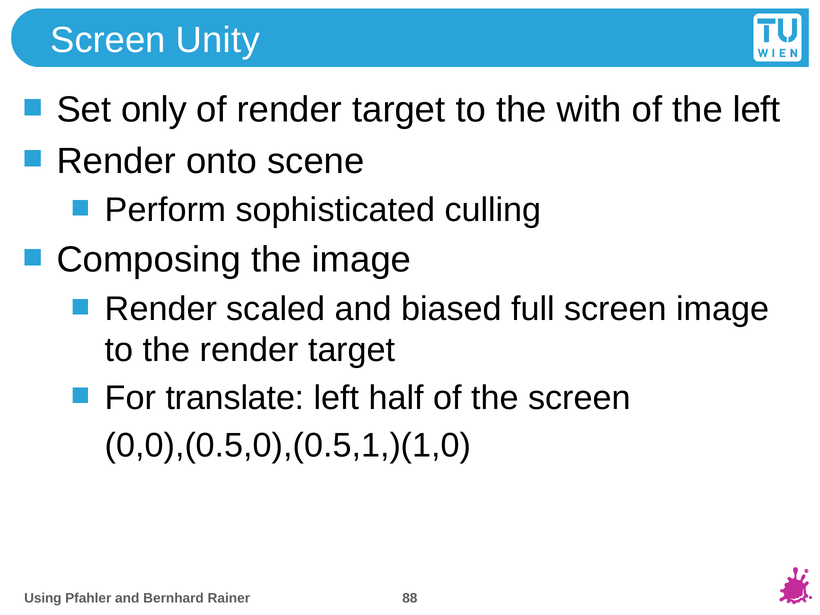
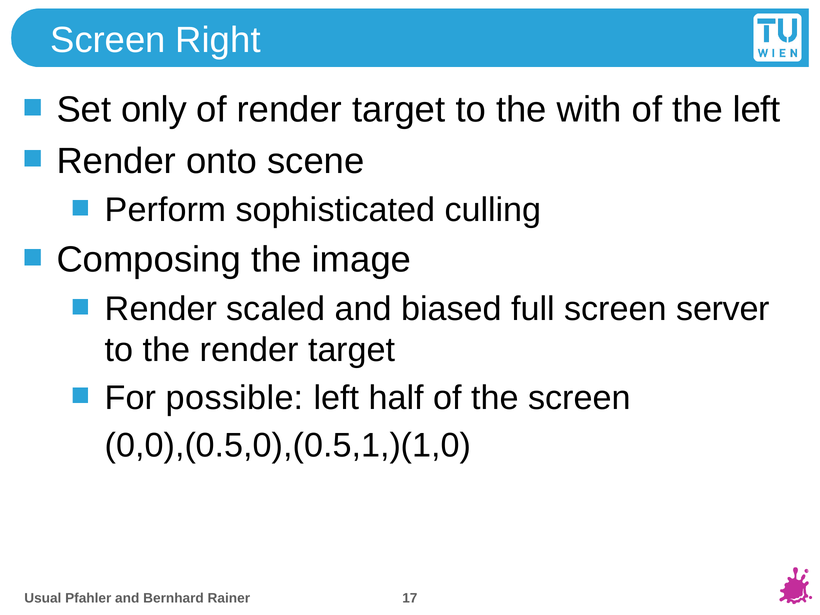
Unity: Unity -> Right
screen image: image -> server
translate: translate -> possible
Using: Using -> Usual
88: 88 -> 17
